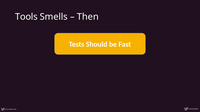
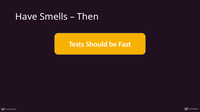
Tools: Tools -> Have
